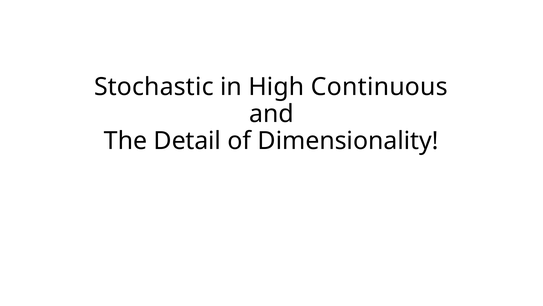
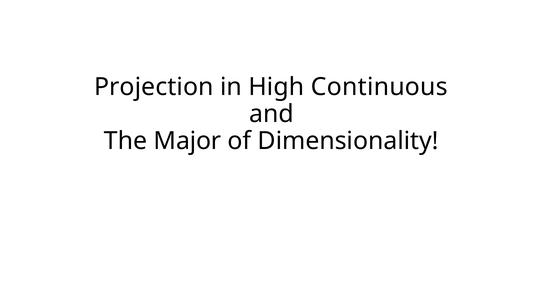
Stochastic: Stochastic -> Projection
Detail: Detail -> Major
